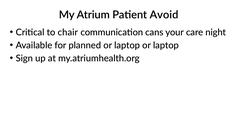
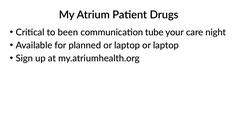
Avoid: Avoid -> Drugs
chair: chair -> been
cans: cans -> tube
